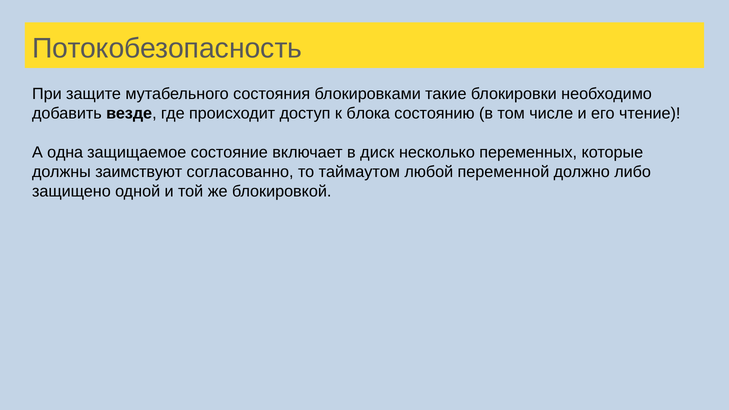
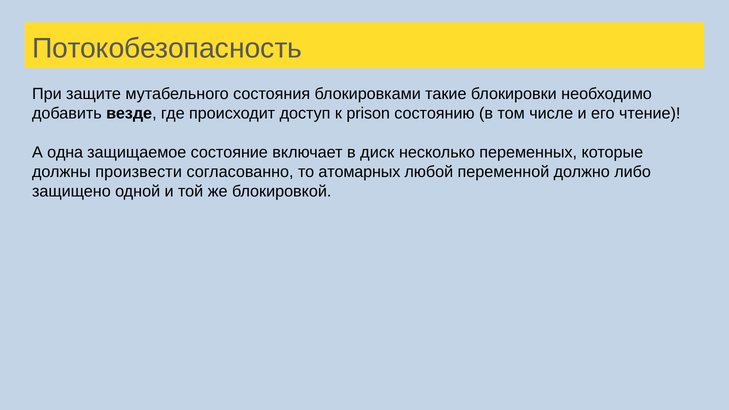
блока: блока -> prison
заимствуют: заимствуют -> произвести
таймаутом: таймаутом -> атомарных
